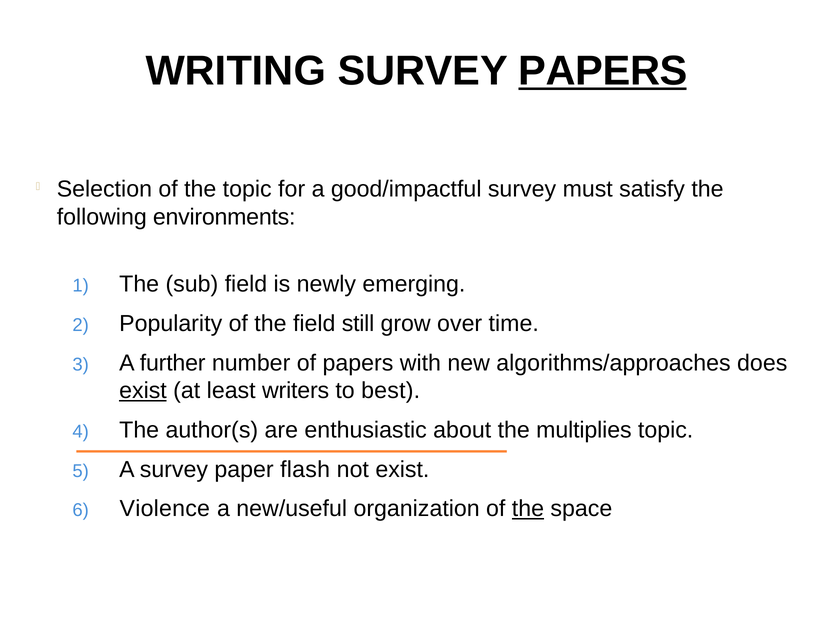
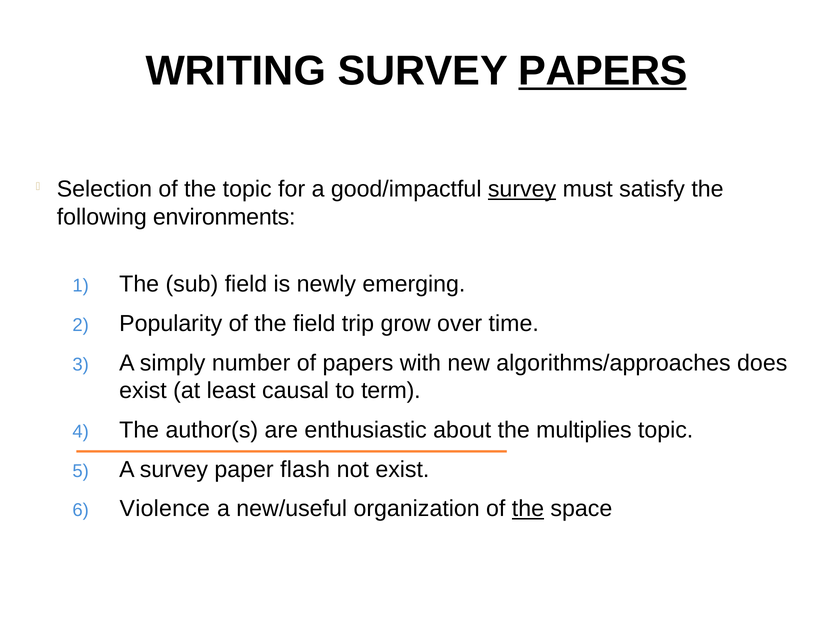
survey at (522, 189) underline: none -> present
still: still -> trip
further: further -> simply
exist at (143, 391) underline: present -> none
writers: writers -> causal
best: best -> term
